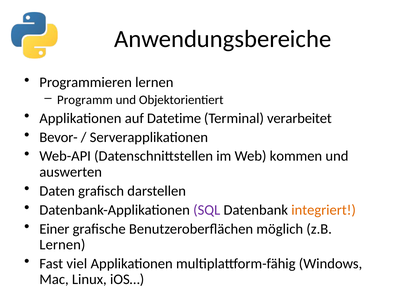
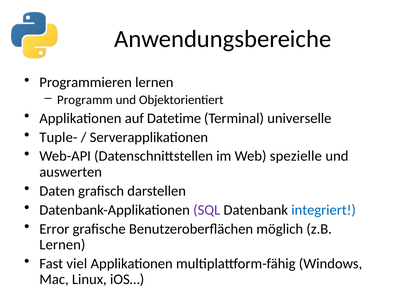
verarbeitet: verarbeitet -> universelle
Bevor-: Bevor- -> Tuple-
kommen: kommen -> spezielle
integriert colour: orange -> blue
Einer: Einer -> Error
